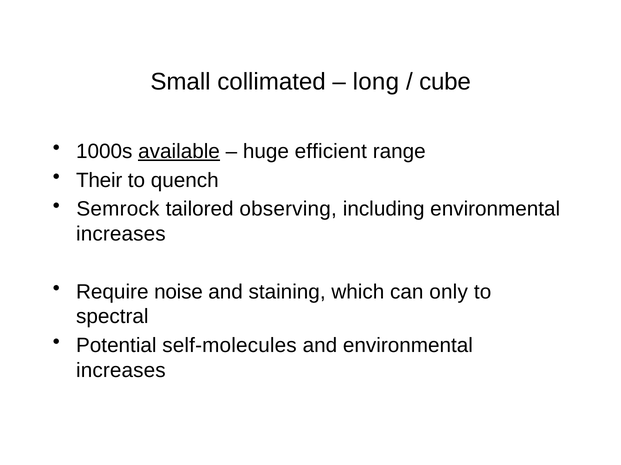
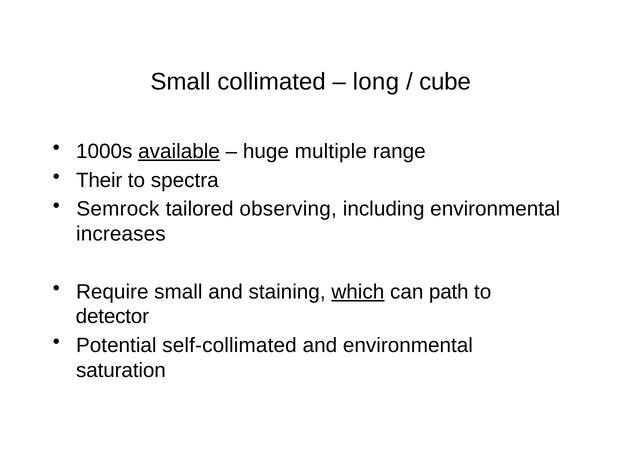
efficient: efficient -> multiple
quench: quench -> spectra
Require noise: noise -> small
which underline: none -> present
only: only -> path
spectral: spectral -> detector
self-molecules: self-molecules -> self-collimated
increases at (121, 371): increases -> saturation
